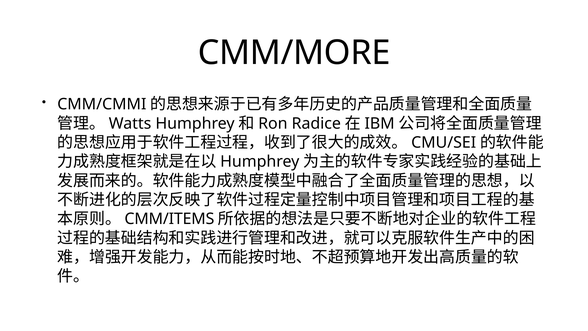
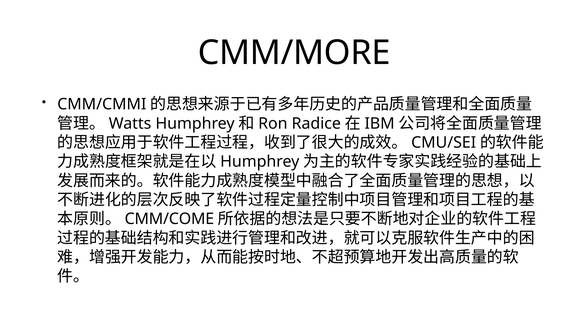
CMM/ITEMS: CMM/ITEMS -> CMM/COME
